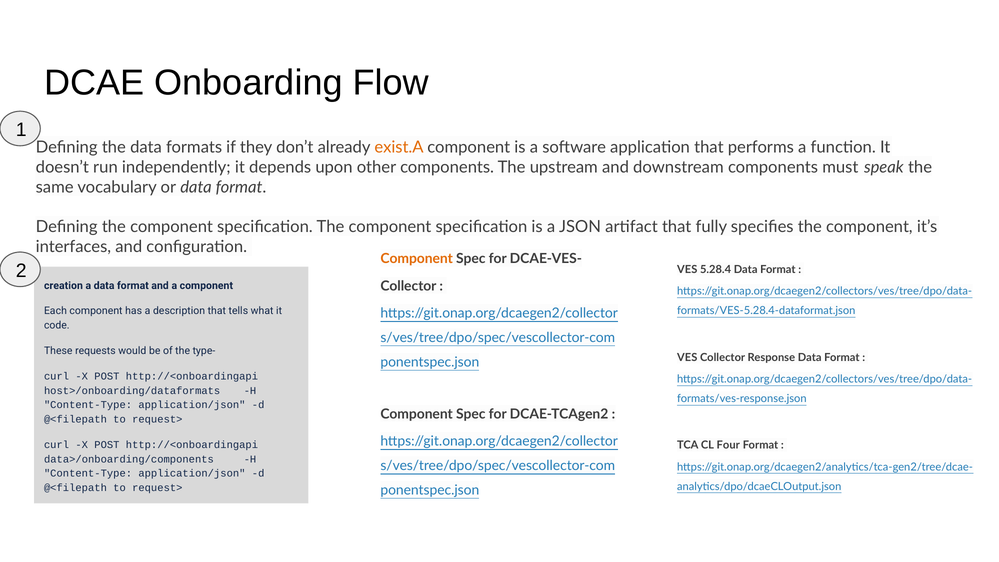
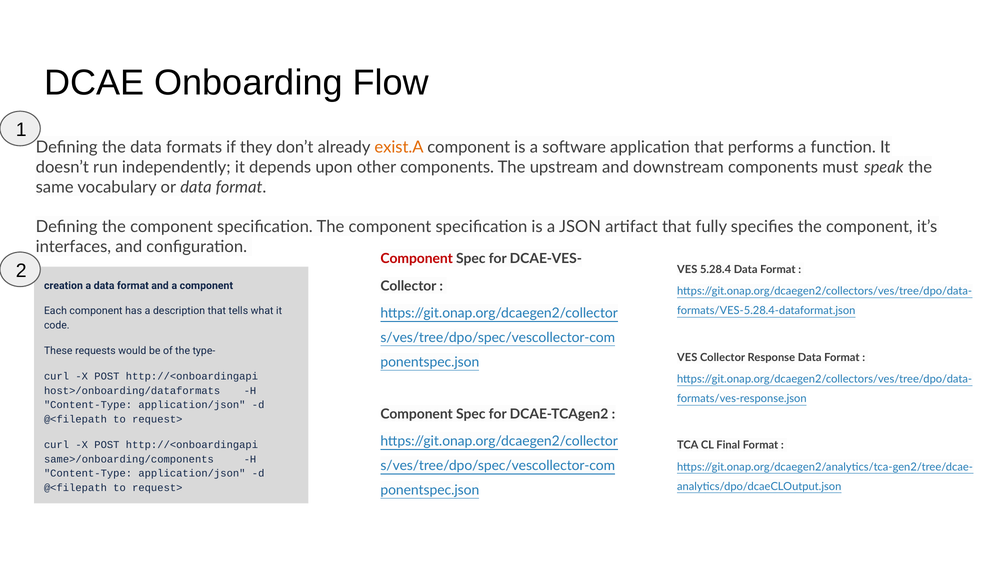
Component at (417, 259) colour: orange -> red
Four: Four -> Final
data>/onboarding/components: data>/onboarding/components -> same>/onboarding/components
